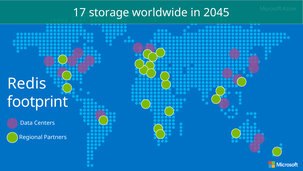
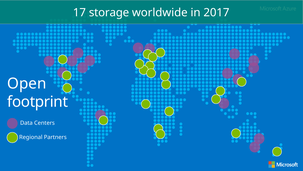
2045: 2045 -> 2017
Redis: Redis -> Open
